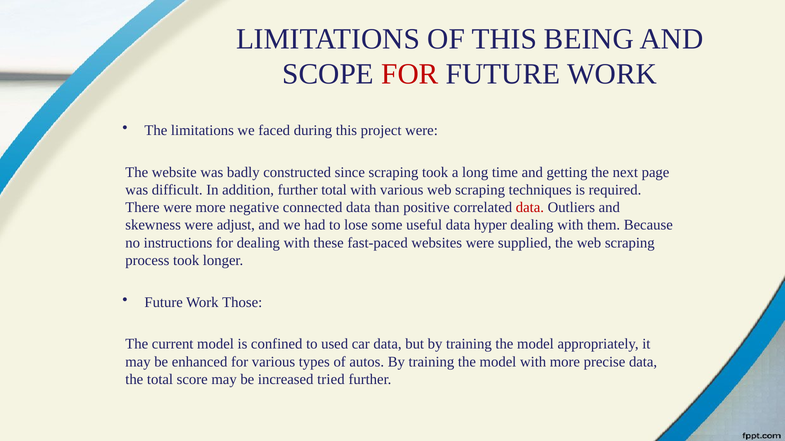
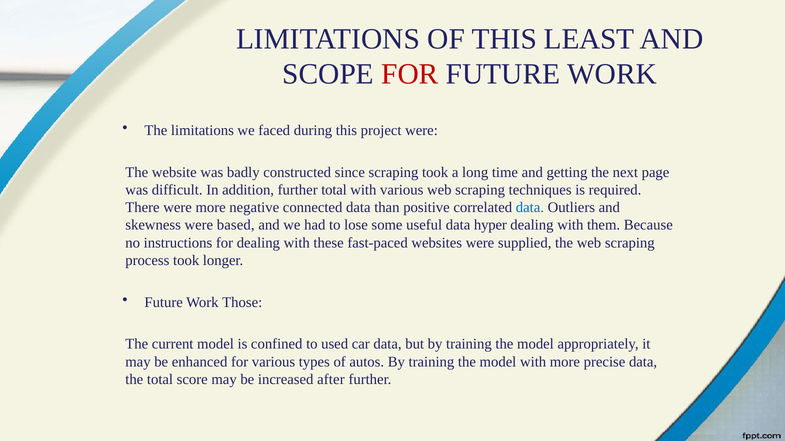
BEING: BEING -> LEAST
data at (530, 208) colour: red -> blue
adjust: adjust -> based
tried: tried -> after
